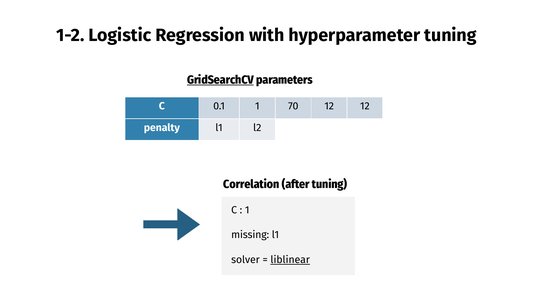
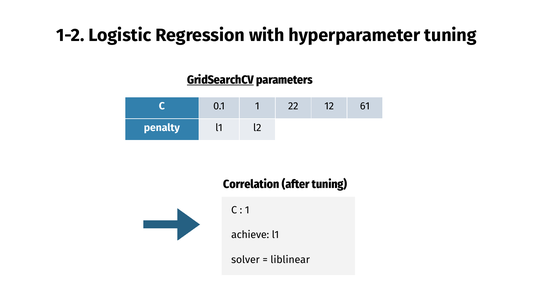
70: 70 -> 22
12 12: 12 -> 61
missing: missing -> achieve
liblinear underline: present -> none
